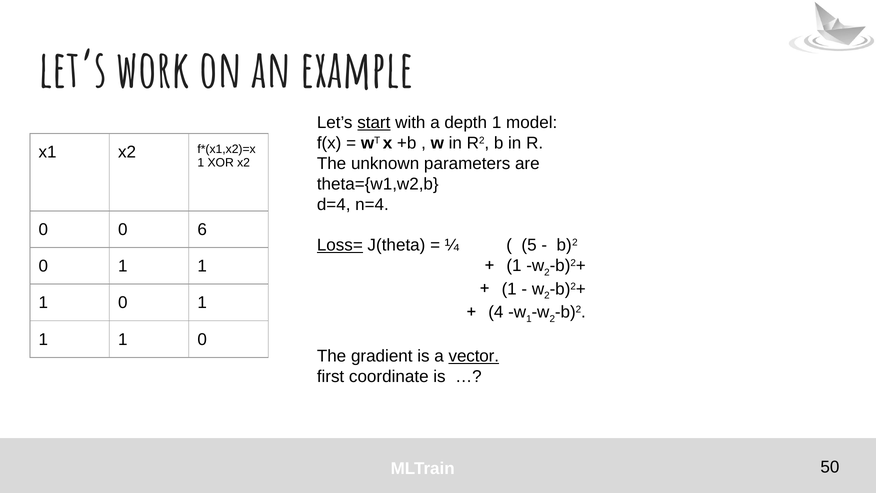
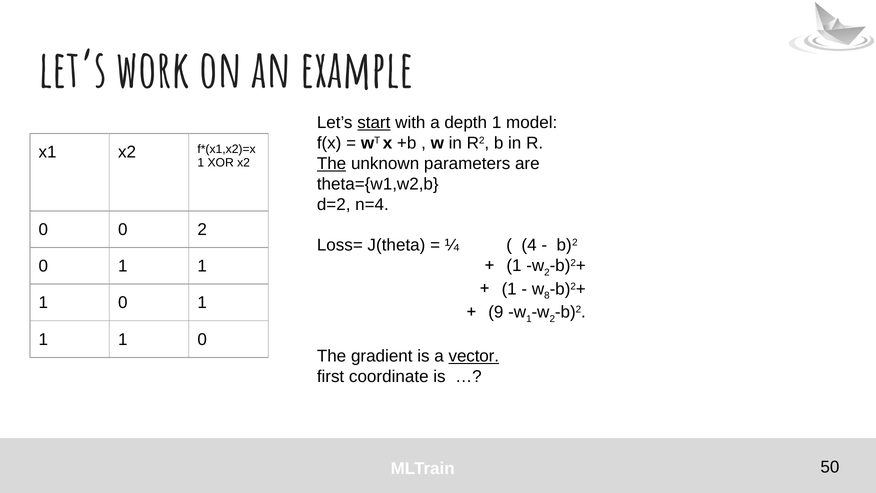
The at (332, 163) underline: none -> present
d=4: d=4 -> d=2
0 6: 6 -> 2
Loss= underline: present -> none
5: 5 -> 4
2 at (547, 296): 2 -> 8
4: 4 -> 9
